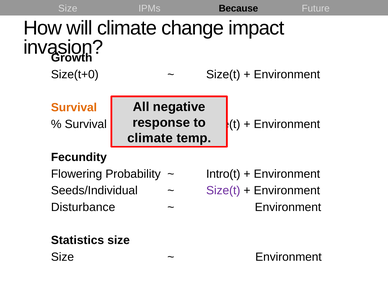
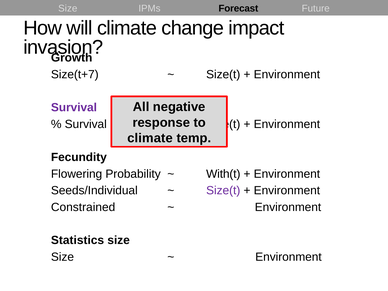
Because: Because -> Forecast
Size(t+0: Size(t+0 -> Size(t+7
Survival at (74, 108) colour: orange -> purple
Intro(t: Intro(t -> With(t
Disturbance: Disturbance -> Constrained
